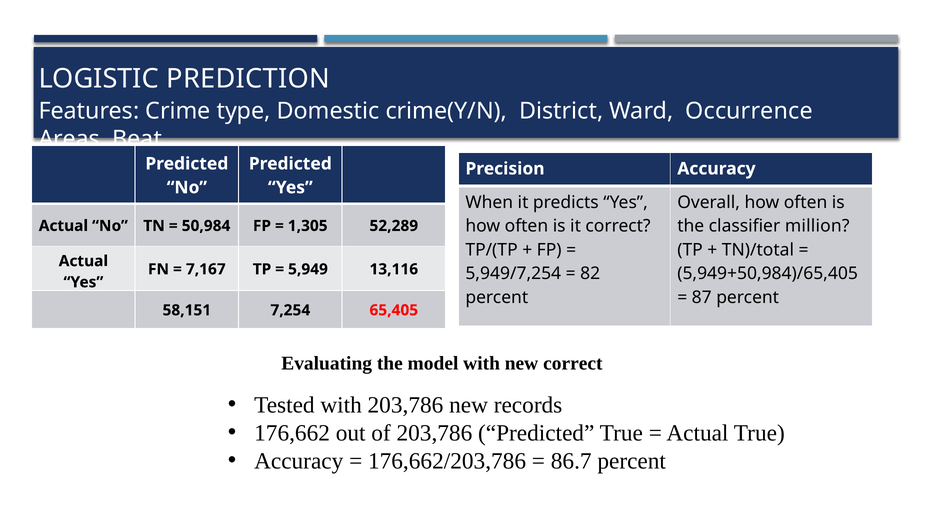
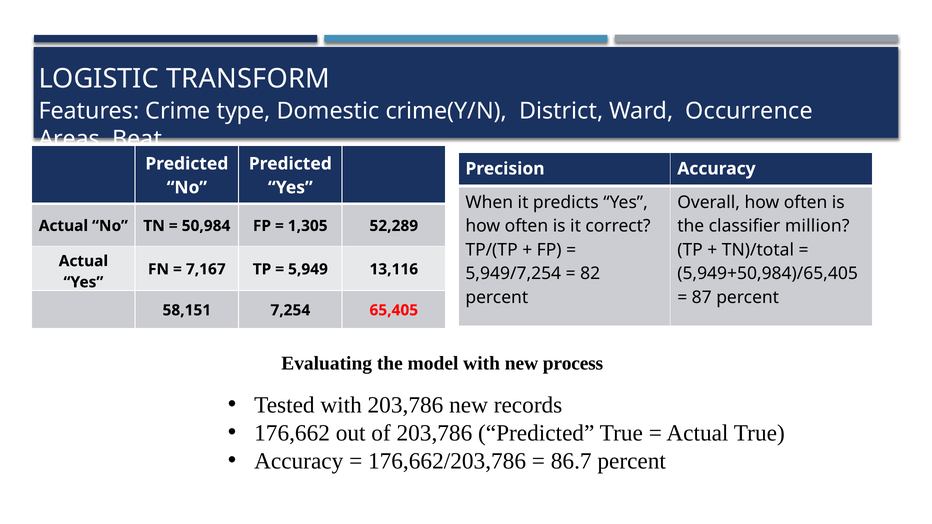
PREDICTION: PREDICTION -> TRANSFORM
new correct: correct -> process
